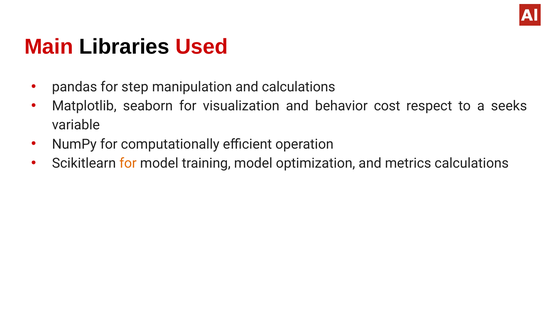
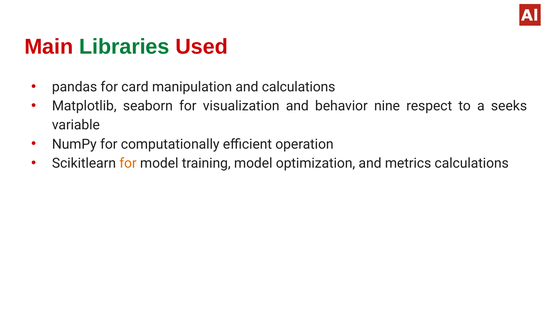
Libraries colour: black -> green
step: step -> card
cost: cost -> nine
